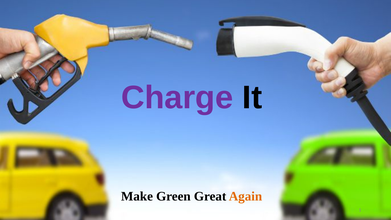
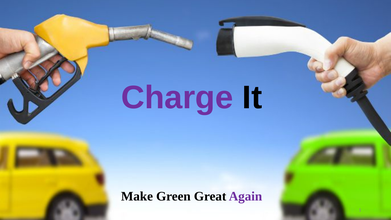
Again colour: orange -> purple
